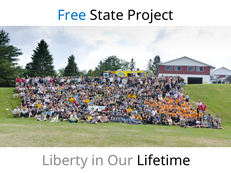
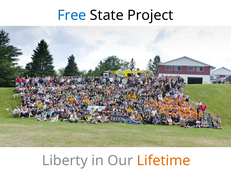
Lifetime colour: black -> orange
